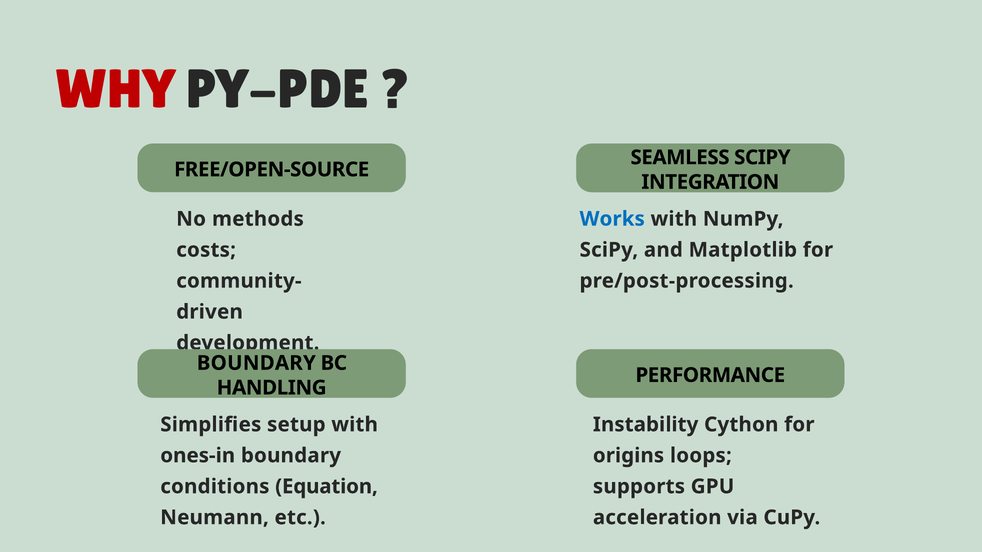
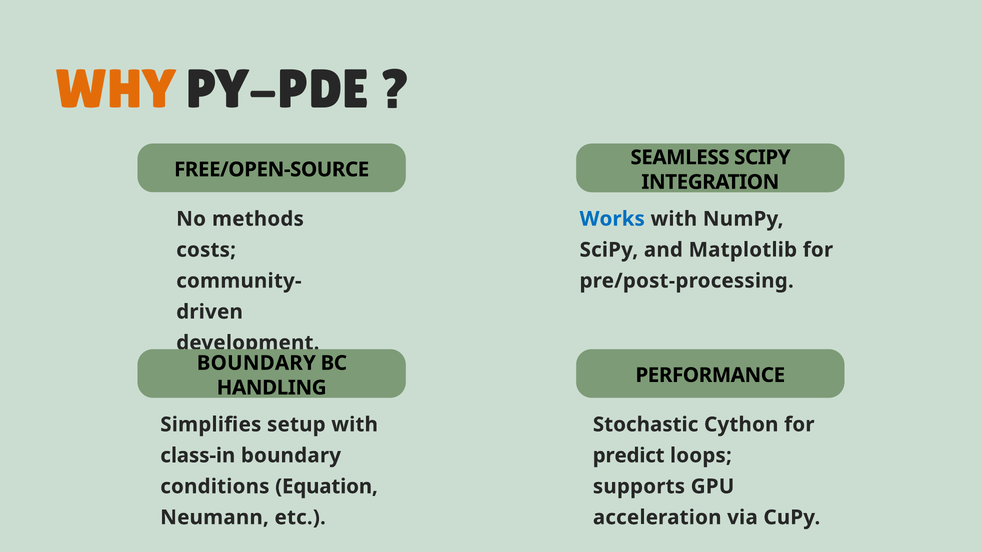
WHY colour: red -> orange
Instability: Instability -> Stochastic
ones-in: ones-in -> class-in
origins: origins -> predict
